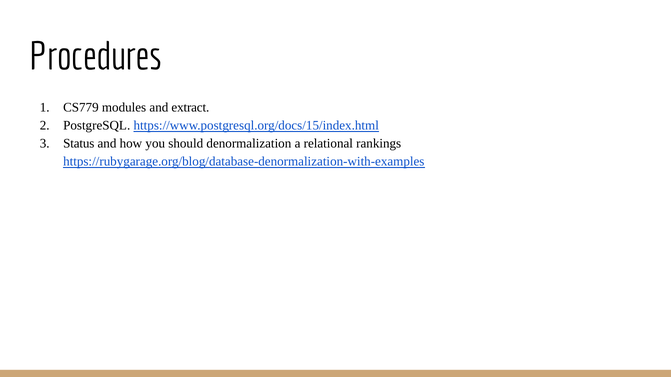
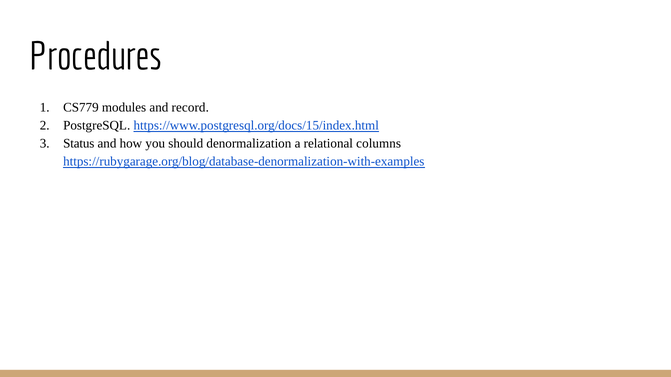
extract: extract -> record
rankings: rankings -> columns
